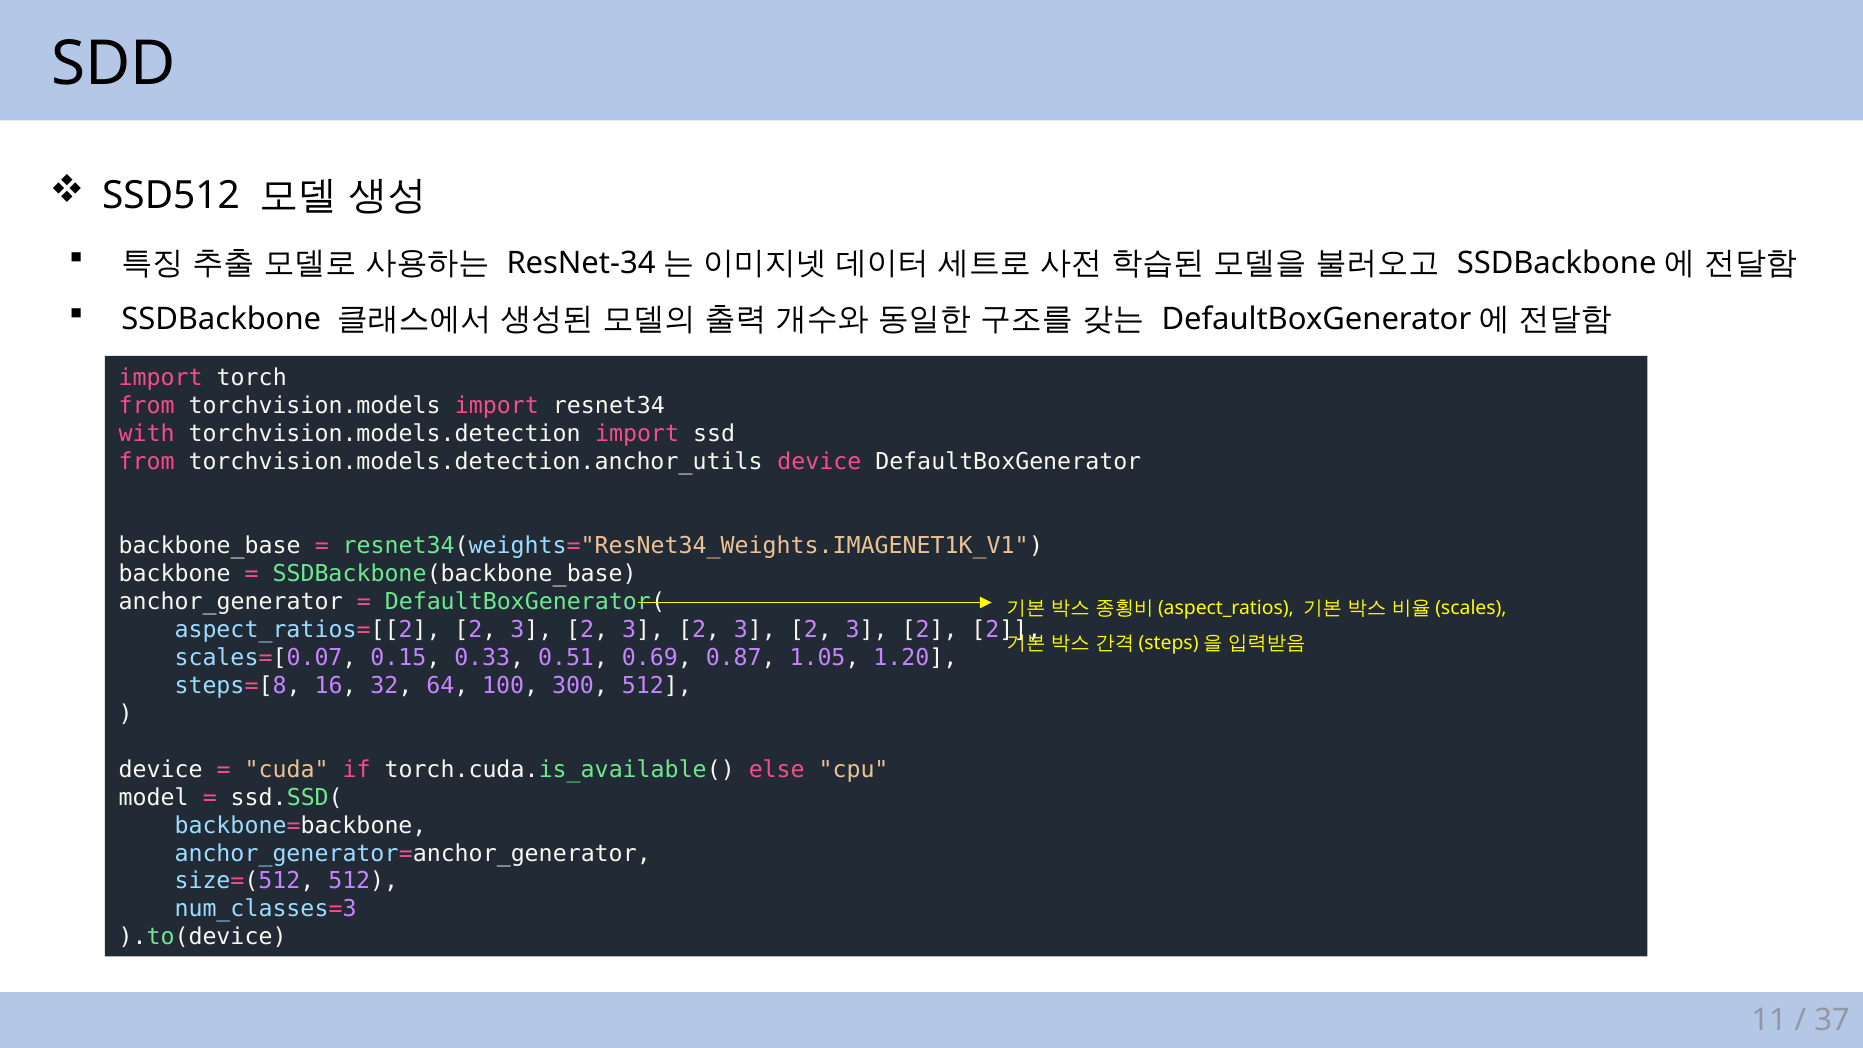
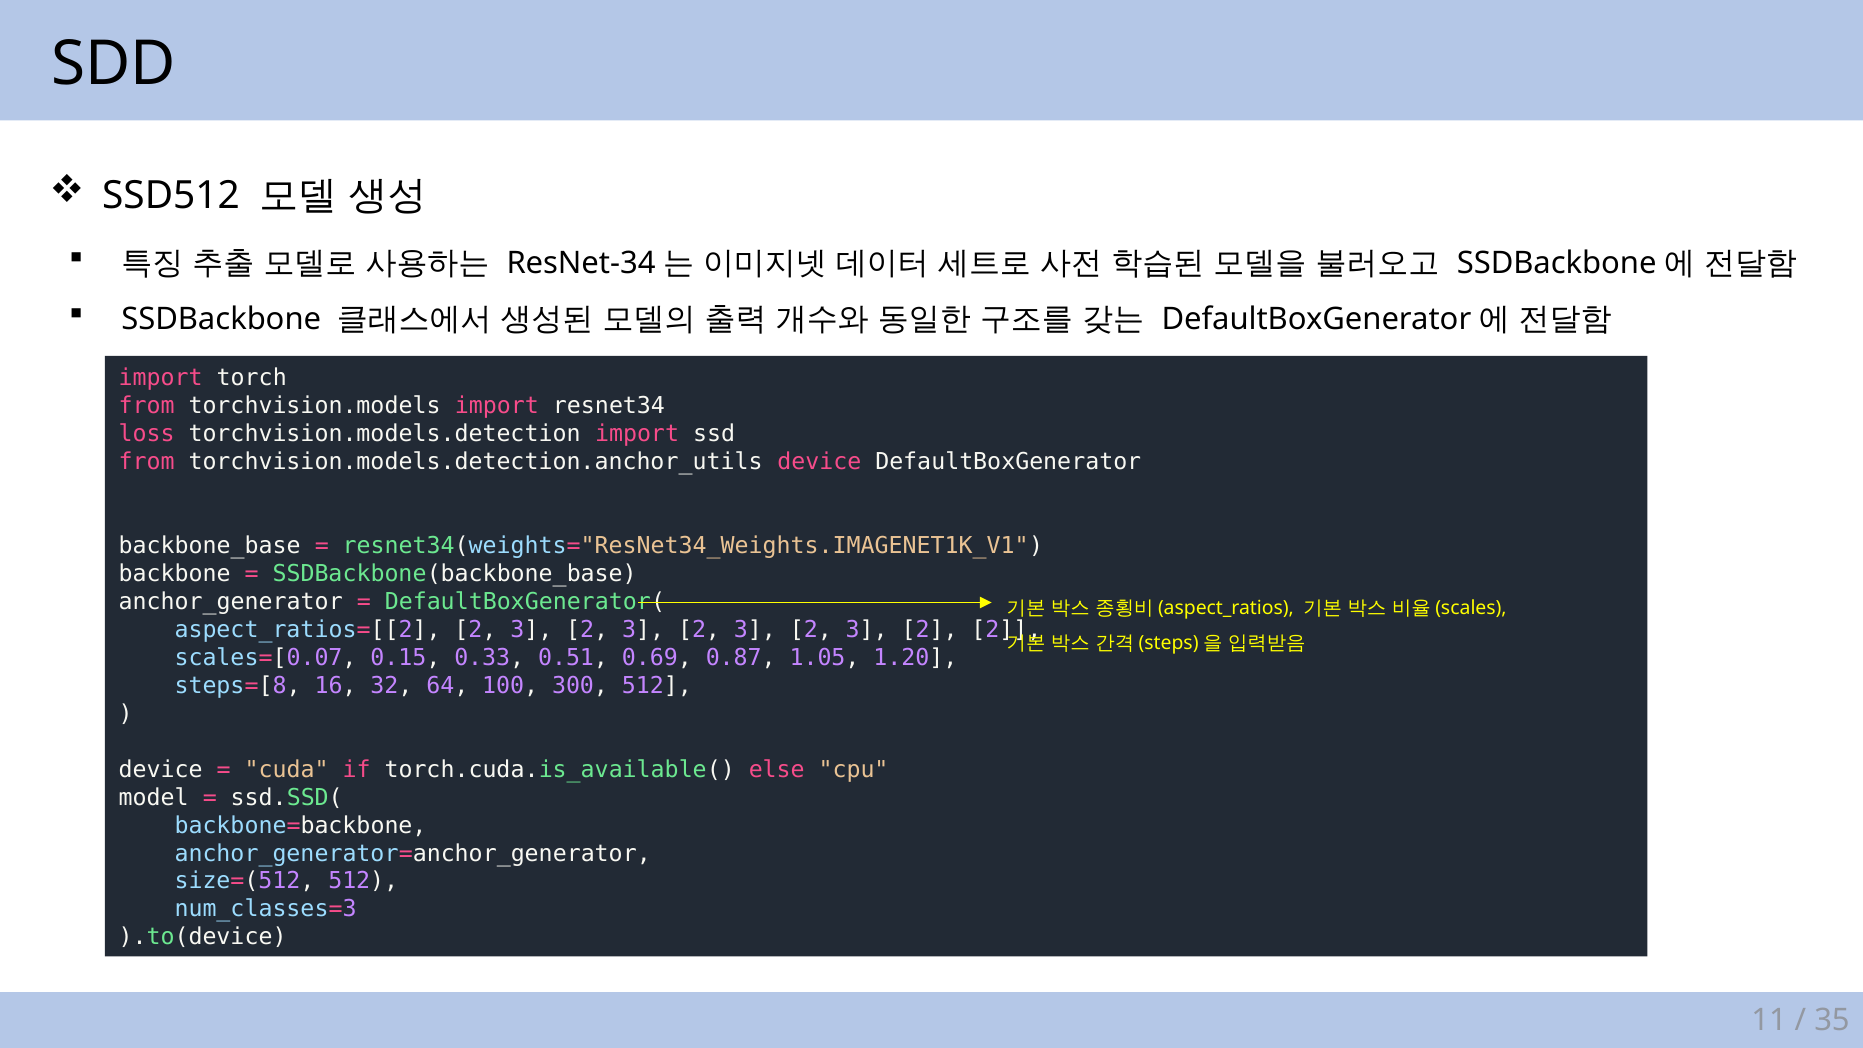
with: with -> loss
37: 37 -> 35
